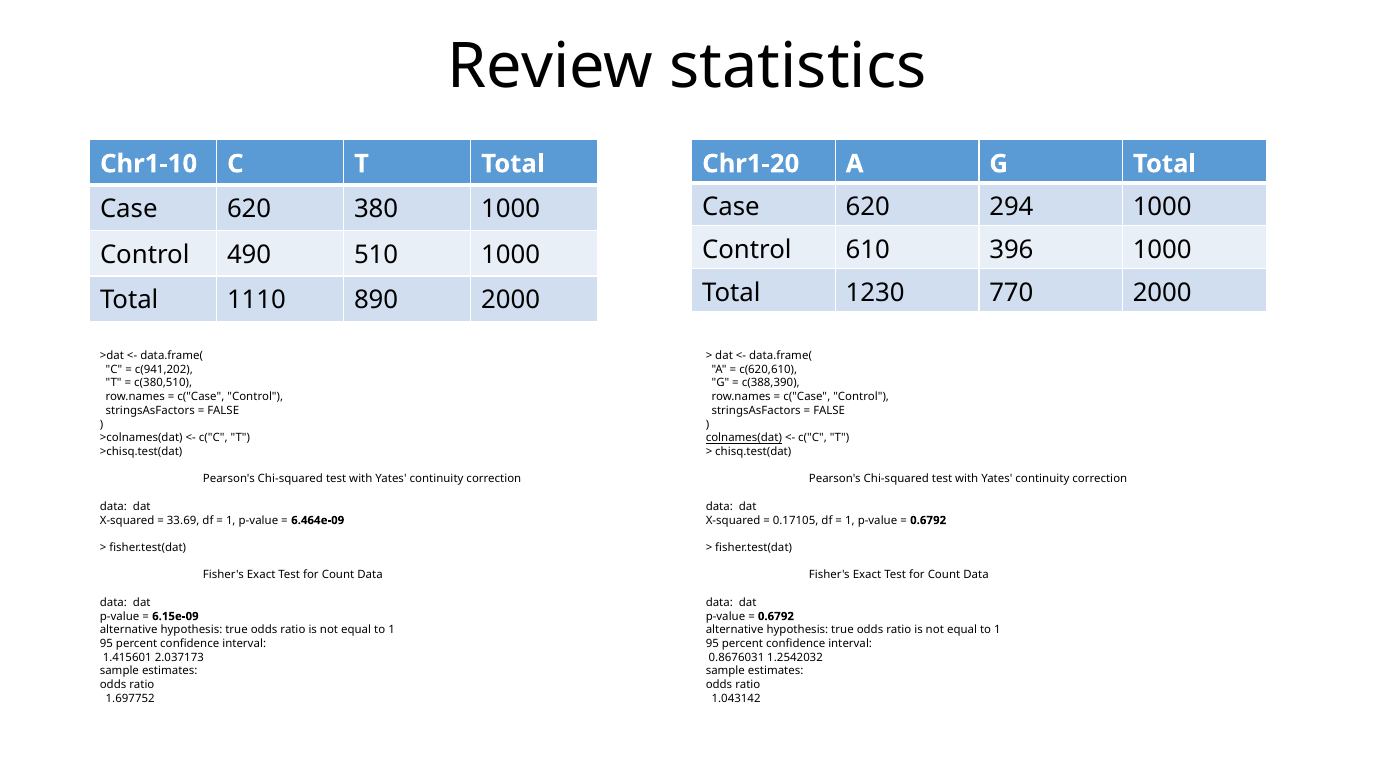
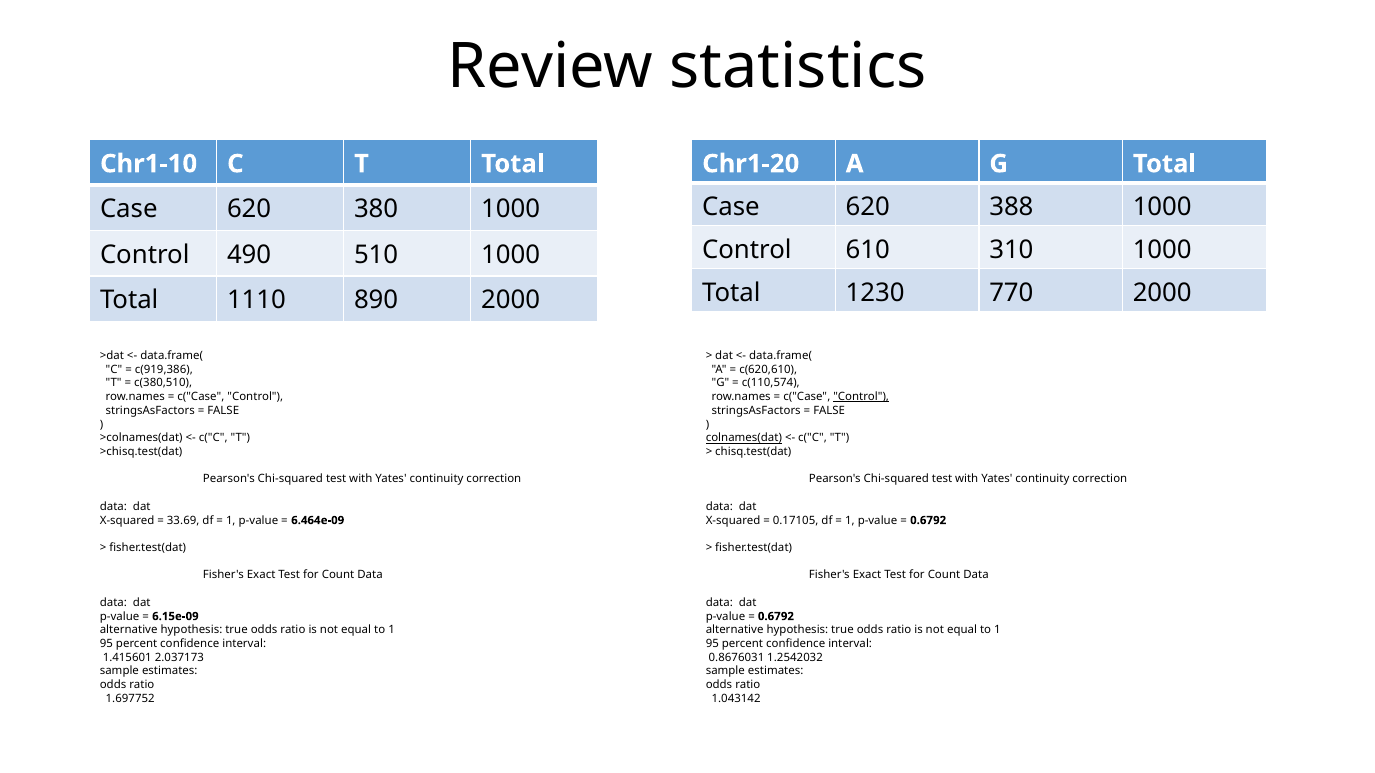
294: 294 -> 388
396: 396 -> 310
c(941,202: c(941,202 -> c(919,386
c(388,390: c(388,390 -> c(110,574
Control at (861, 397) underline: none -> present
